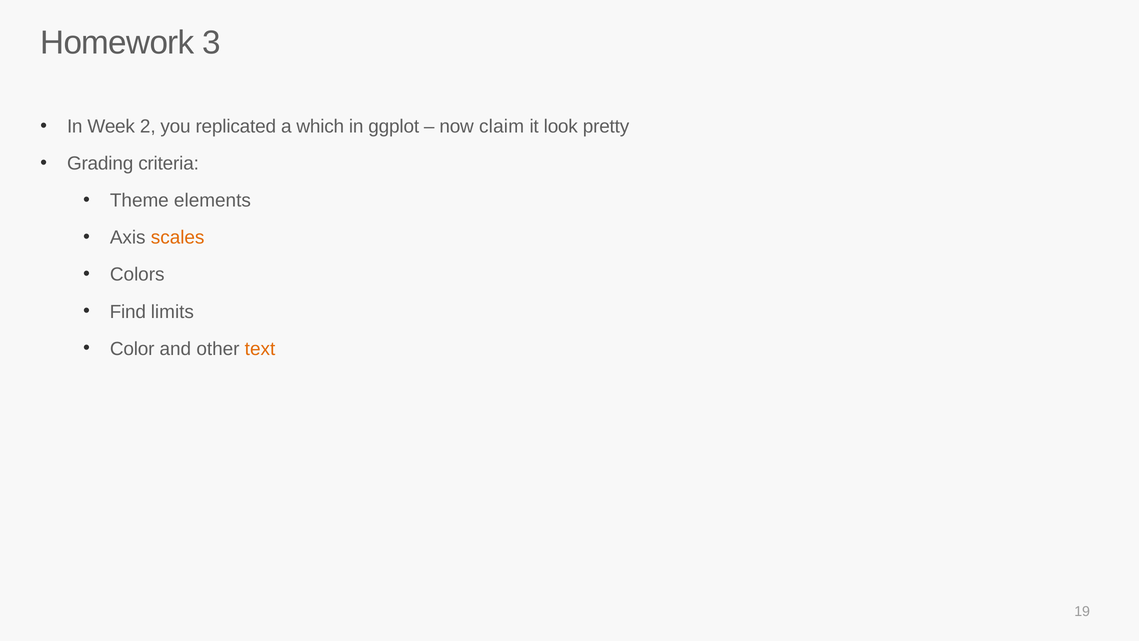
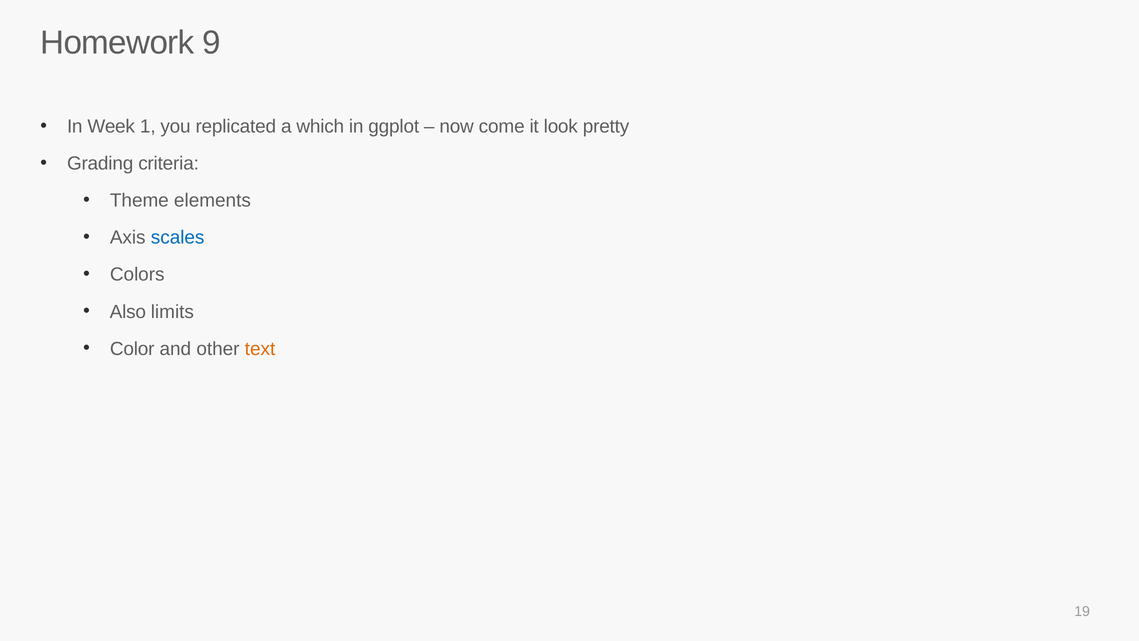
3: 3 -> 9
2: 2 -> 1
claim: claim -> come
scales colour: orange -> blue
Find: Find -> Also
